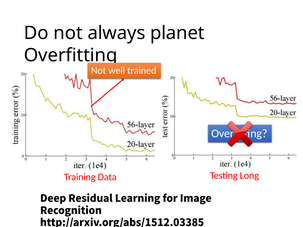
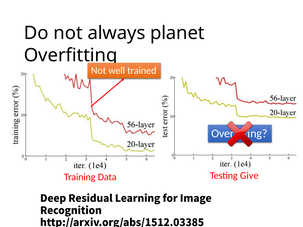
Long: Long -> Give
